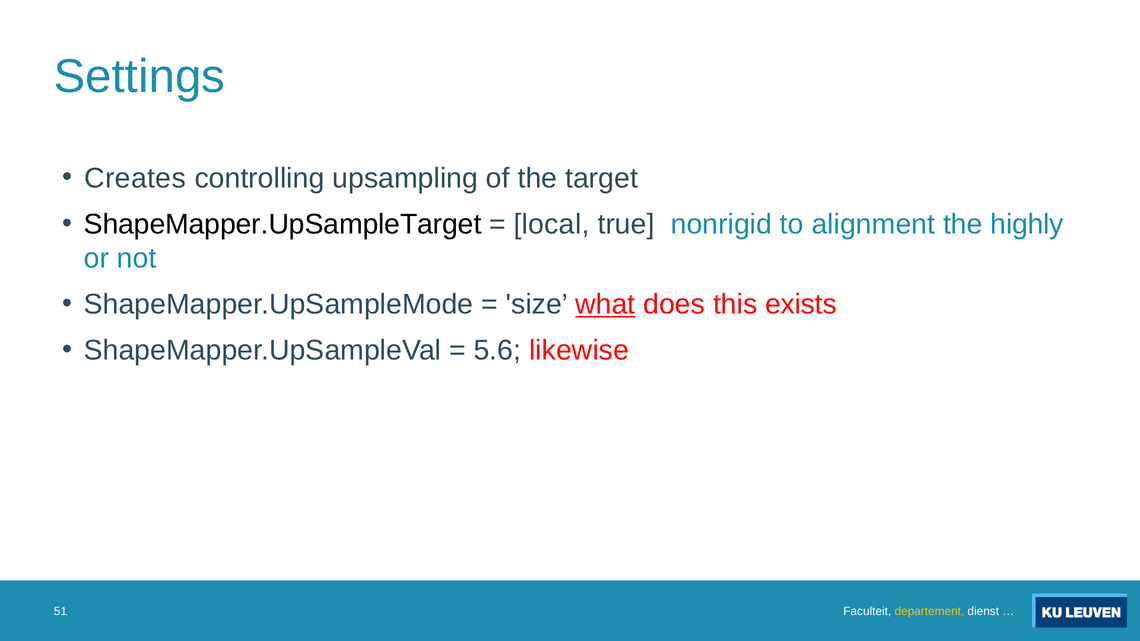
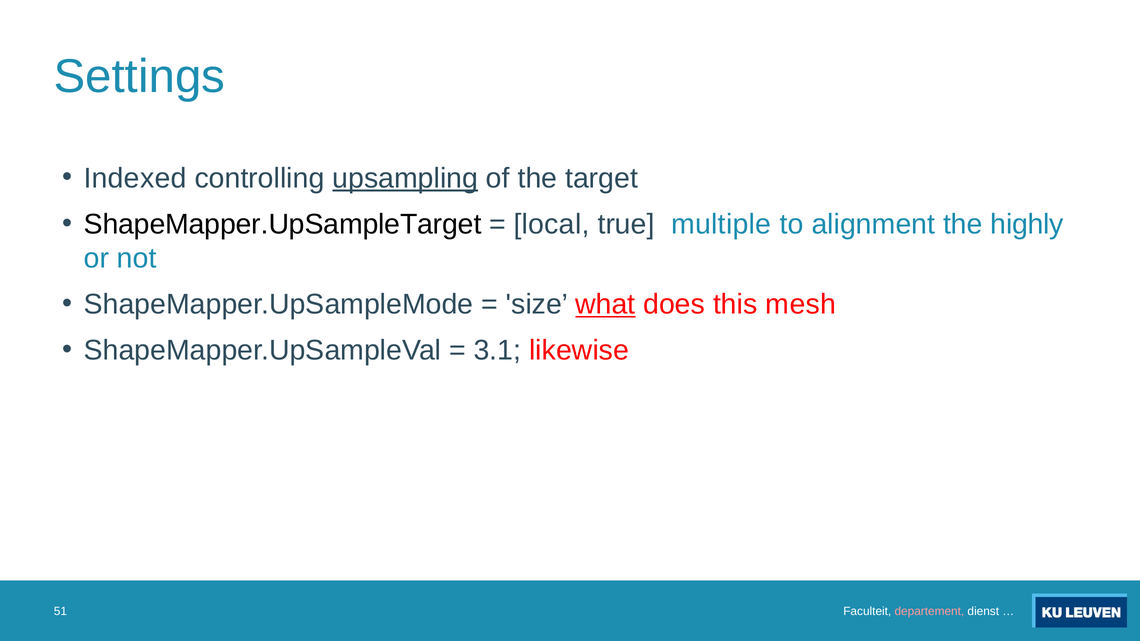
Creates: Creates -> Indexed
upsampling underline: none -> present
nonrigid: nonrigid -> multiple
exists: exists -> mesh
5.6: 5.6 -> 3.1
departement colour: yellow -> pink
